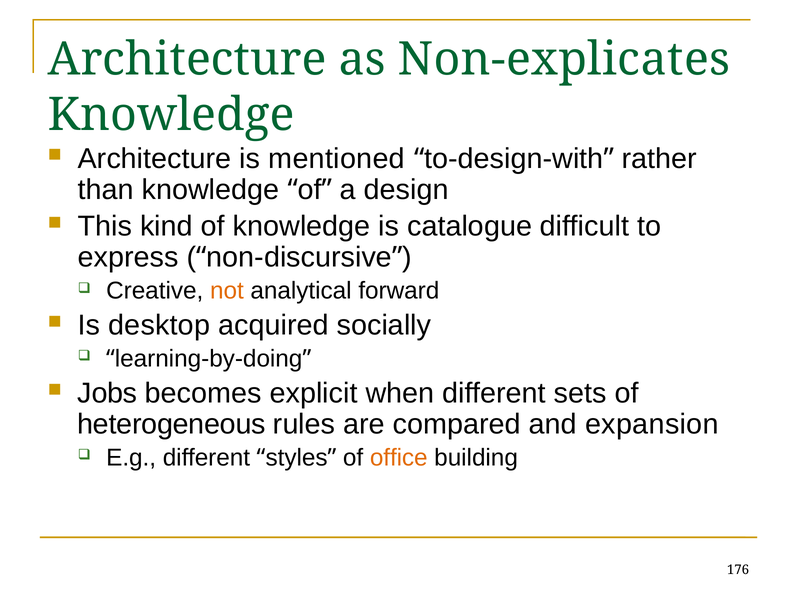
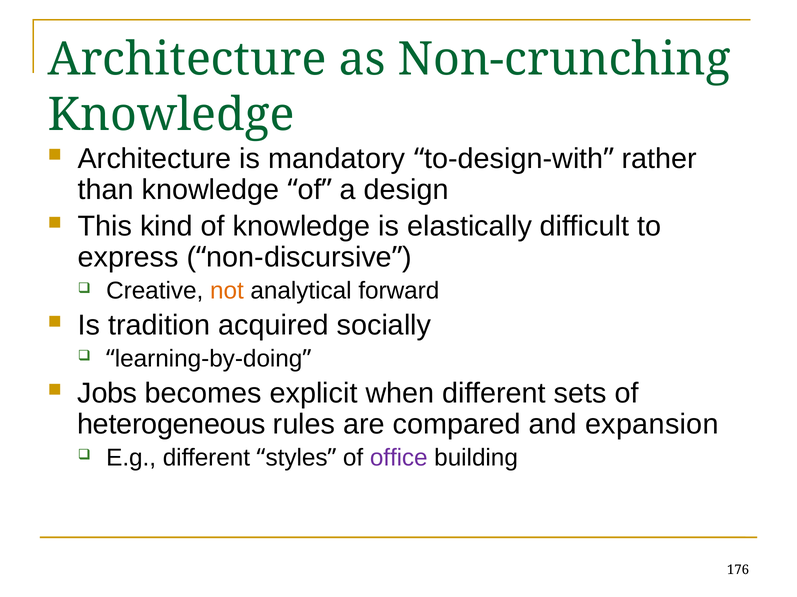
Non-explicates: Non-explicates -> Non-crunching
mentioned: mentioned -> mandatory
catalogue: catalogue -> elastically
desktop: desktop -> tradition
office colour: orange -> purple
